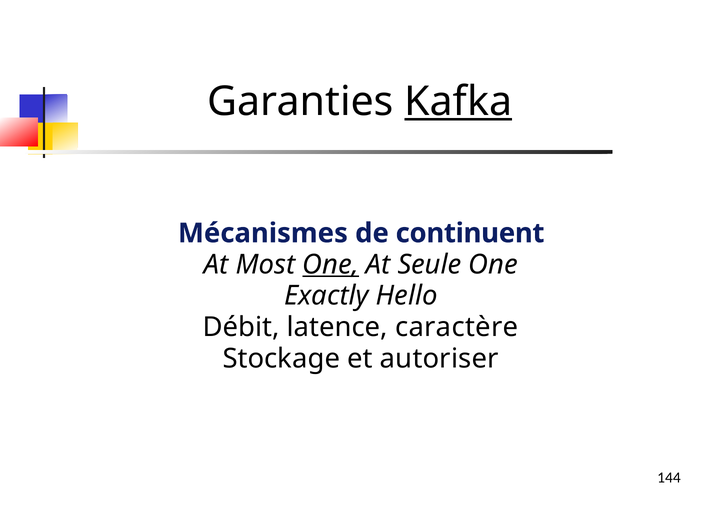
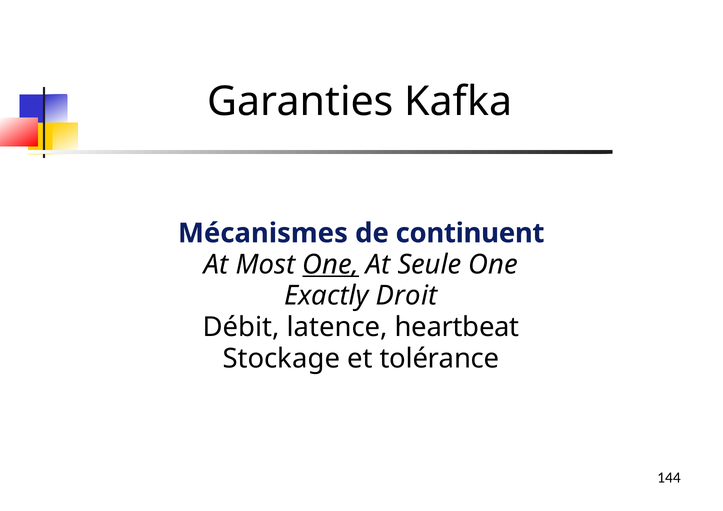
Kafka underline: present -> none
Hello: Hello -> Droit
caractère: caractère -> heartbeat
autoriser: autoriser -> tolérance
